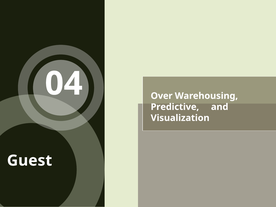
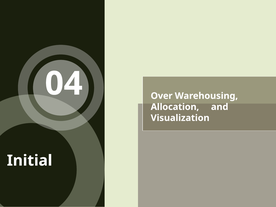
Predictive: Predictive -> Allocation
Guest: Guest -> Initial
